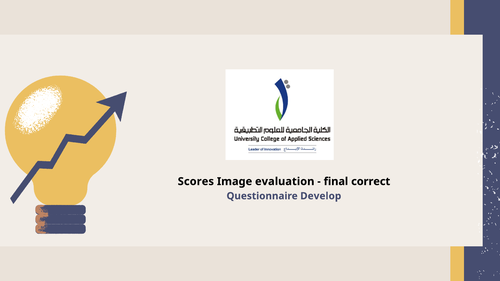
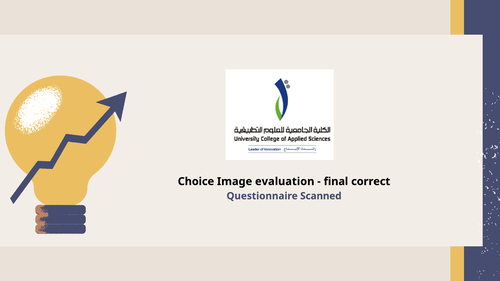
Scores: Scores -> Choice
Develop: Develop -> Scanned
